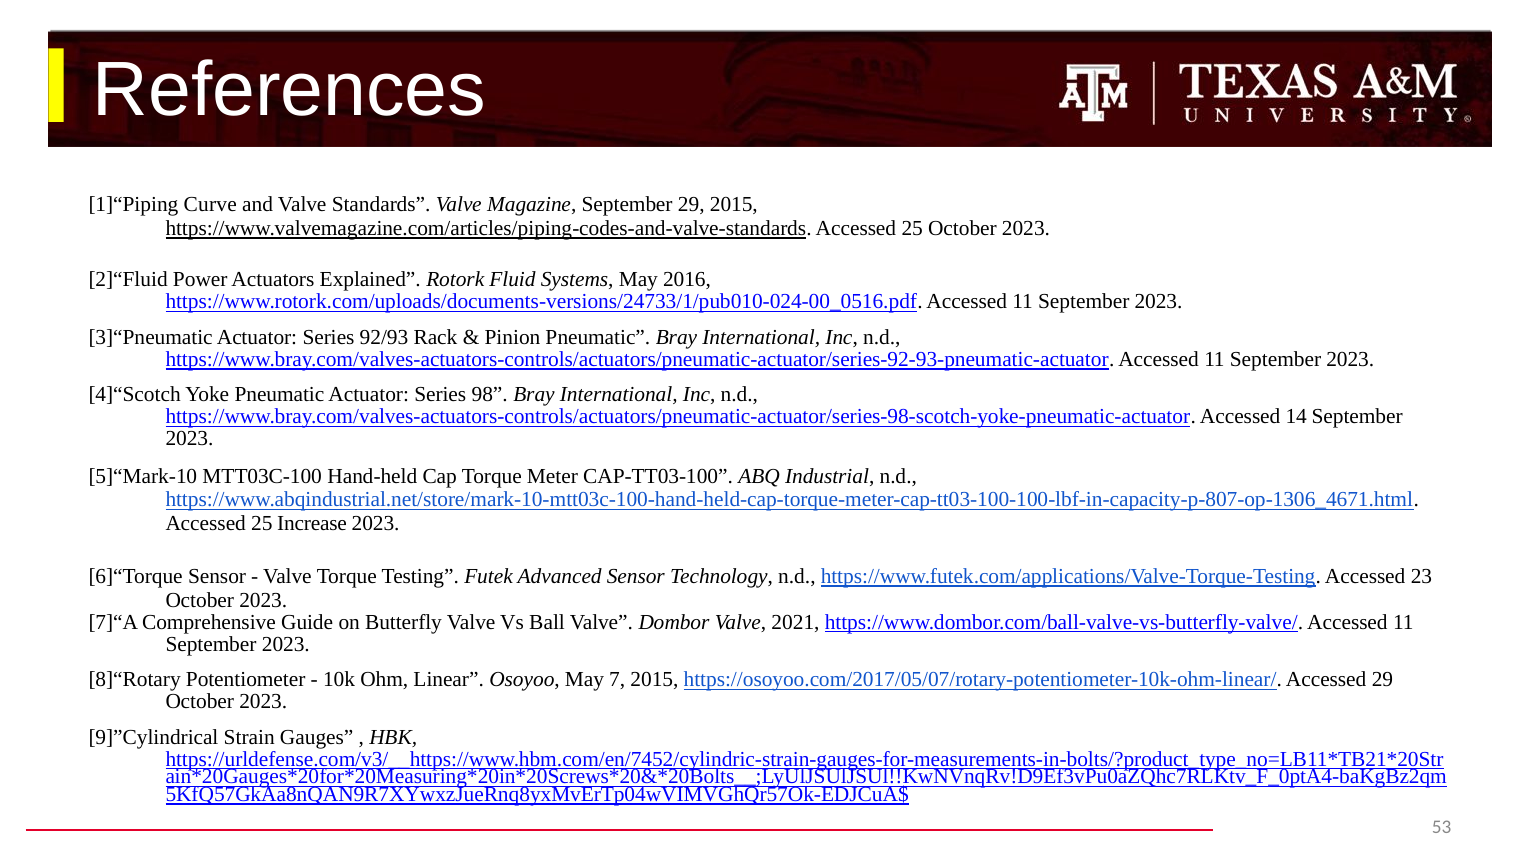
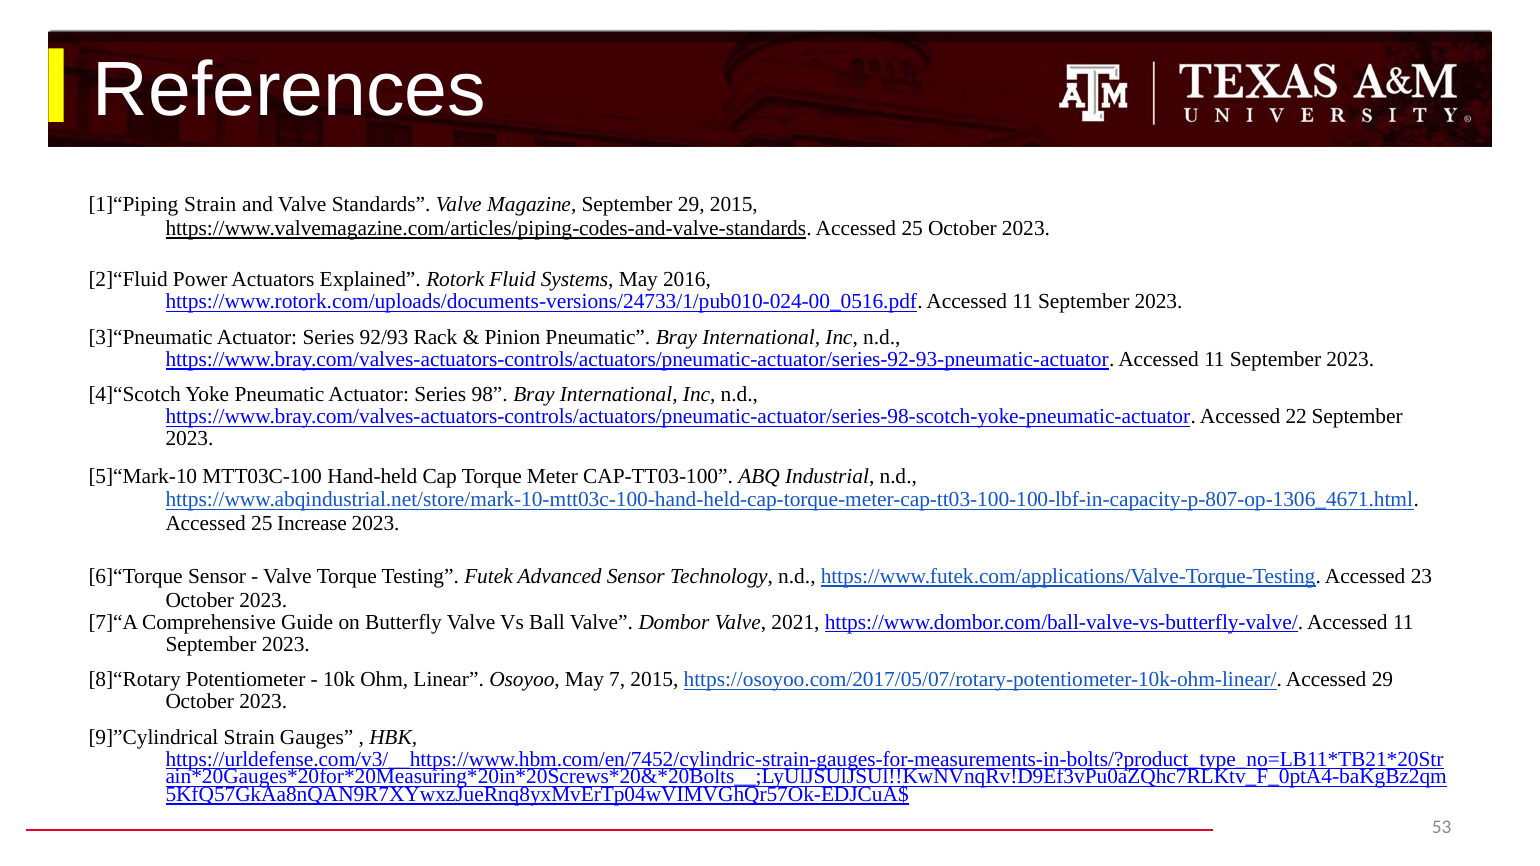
1]“Piping Curve: Curve -> Strain
14: 14 -> 22
